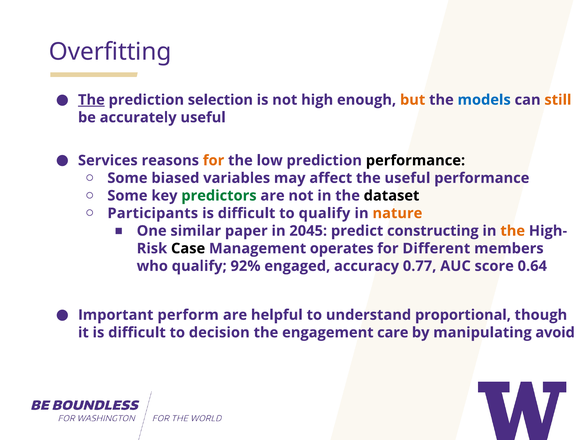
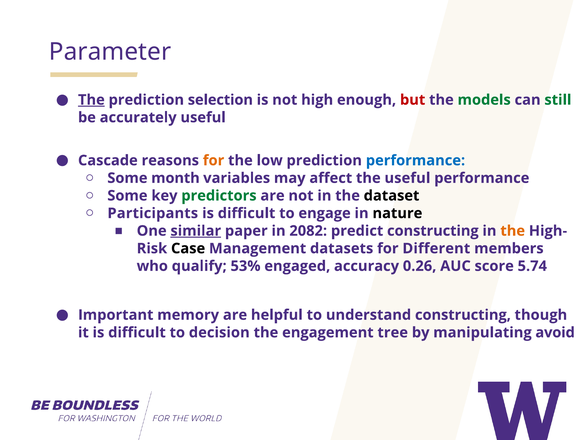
Overfitting: Overfitting -> Parameter
but colour: orange -> red
models colour: blue -> green
still colour: orange -> green
Services: Services -> Cascade
performance at (415, 161) colour: black -> blue
biased: biased -> month
to qualify: qualify -> engage
nature colour: orange -> black
similar underline: none -> present
2045: 2045 -> 2082
operates: operates -> datasets
92%: 92% -> 53%
0.77: 0.77 -> 0.26
0.64: 0.64 -> 5.74
perform: perform -> memory
understand proportional: proportional -> constructing
care: care -> tree
